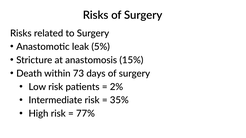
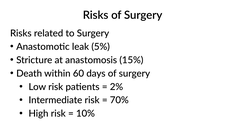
73: 73 -> 60
35%: 35% -> 70%
77%: 77% -> 10%
